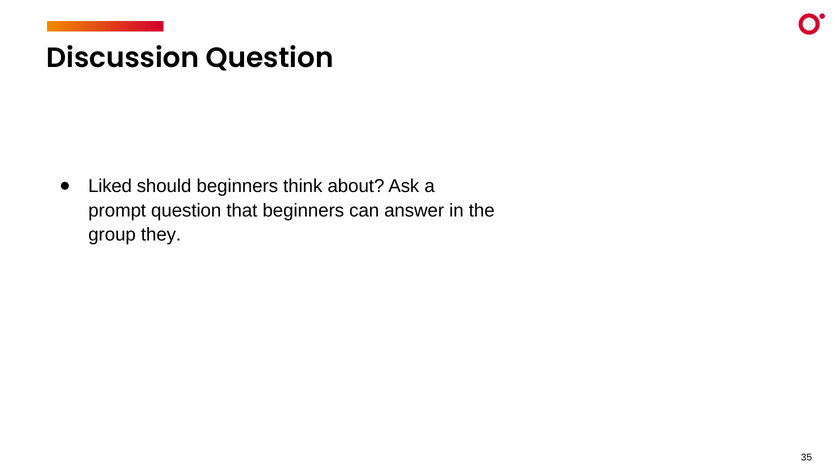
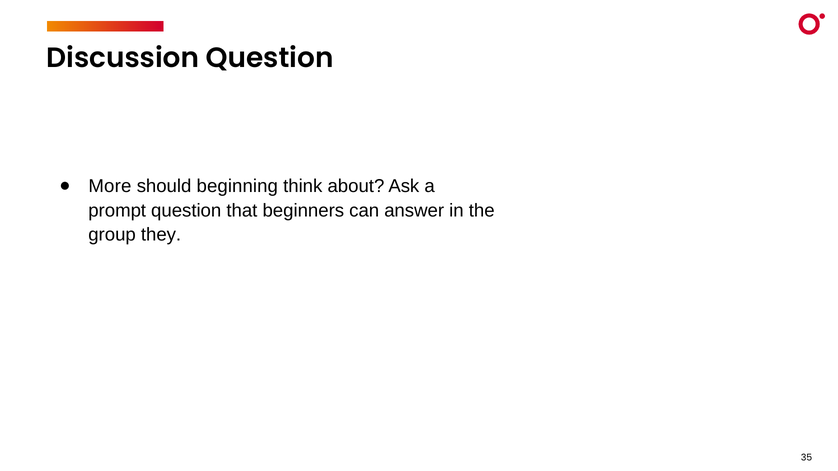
Liked: Liked -> More
should beginners: beginners -> beginning
